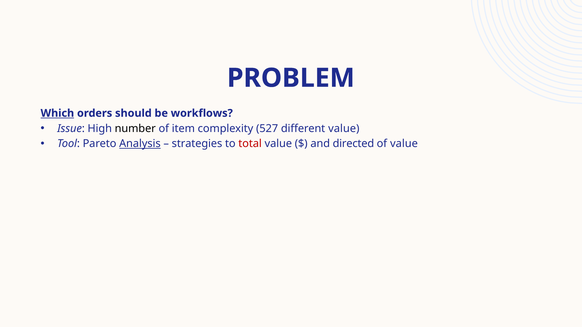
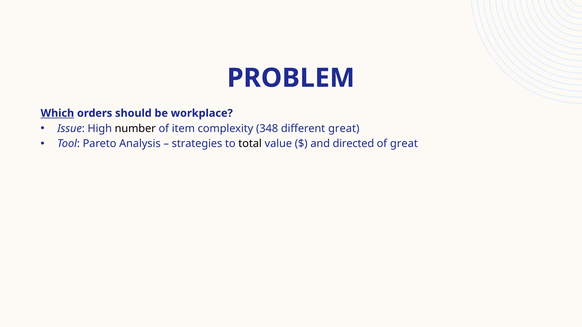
workflows: workflows -> workplace
527: 527 -> 348
different value: value -> great
Analysis underline: present -> none
total colour: red -> black
of value: value -> great
